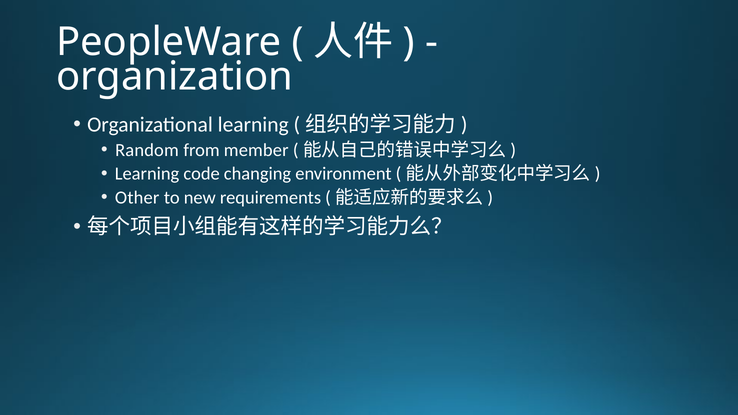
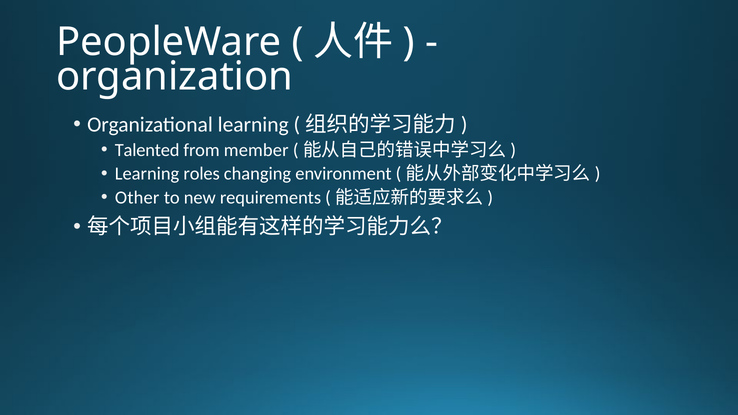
Random: Random -> Talented
code: code -> roles
